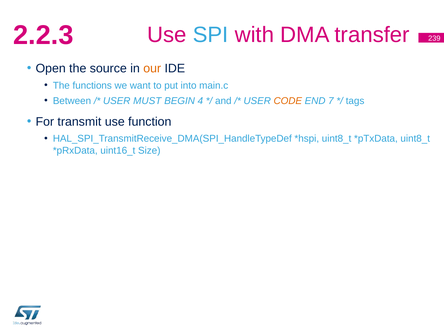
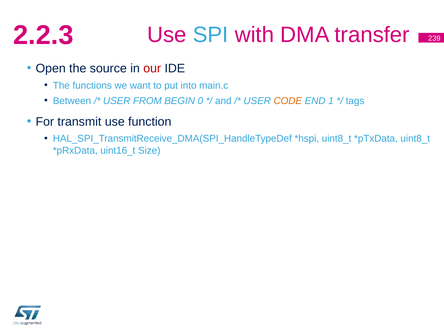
our colour: orange -> red
MUST: MUST -> FROM
4: 4 -> 0
7: 7 -> 1
